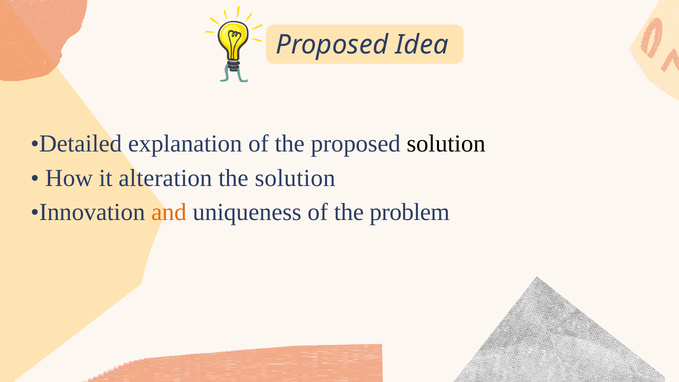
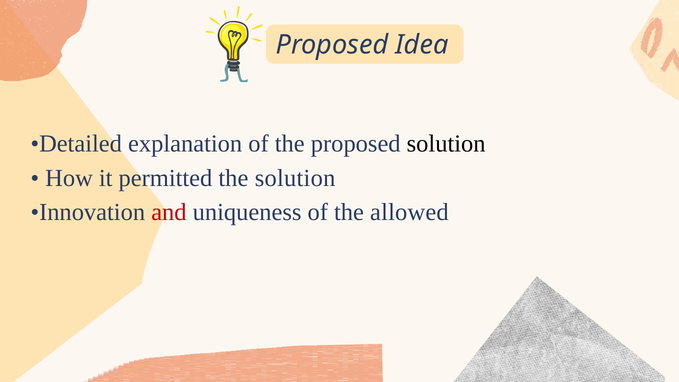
alteration: alteration -> permitted
and colour: orange -> red
problem: problem -> allowed
